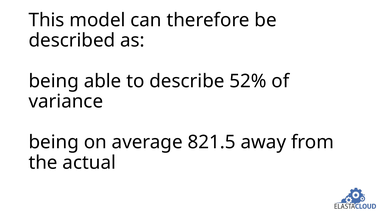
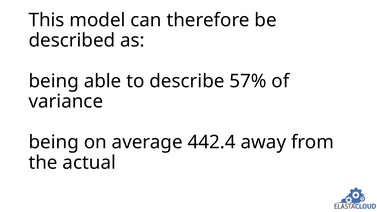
52%: 52% -> 57%
821.5: 821.5 -> 442.4
